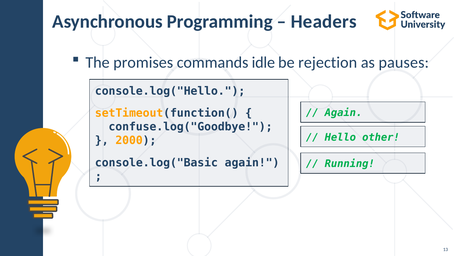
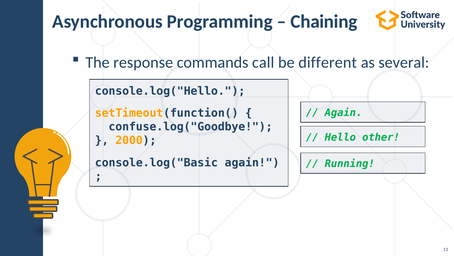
Headers: Headers -> Chaining
promises: promises -> response
idle: idle -> call
rejection: rejection -> different
pauses: pauses -> several
